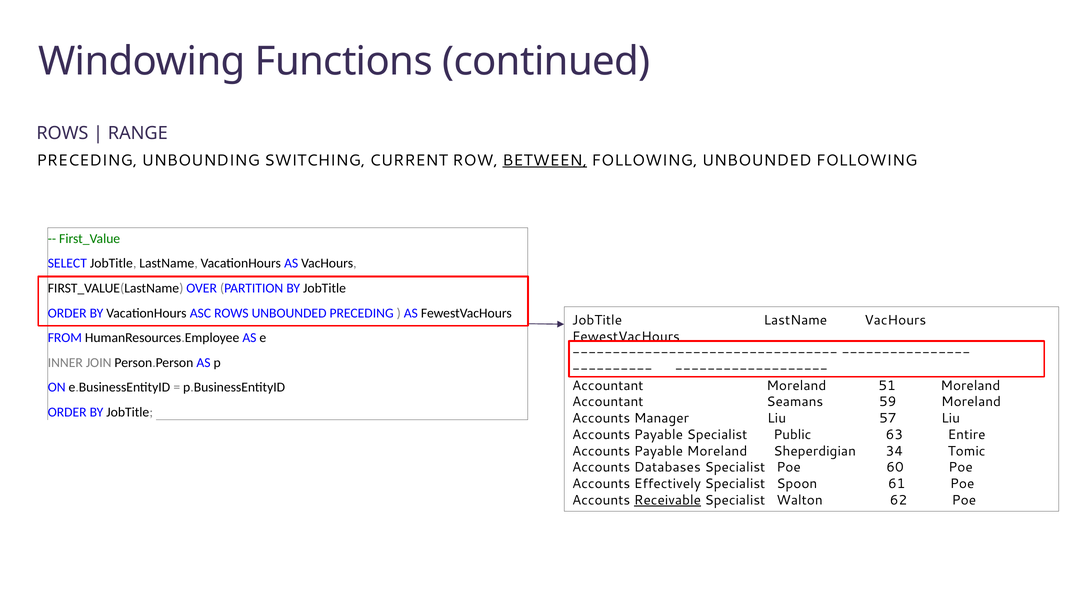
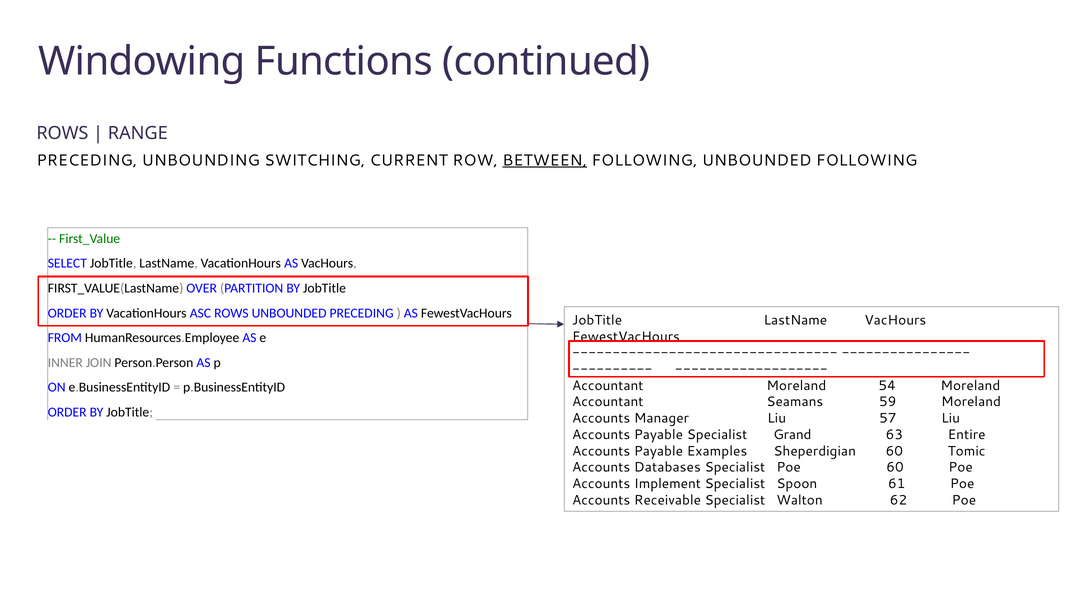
51: 51 -> 54
Public: Public -> Grand
Payable Moreland: Moreland -> Examples
Sheperdigian 34: 34 -> 60
Effectively: Effectively -> Implement
Receivable underline: present -> none
